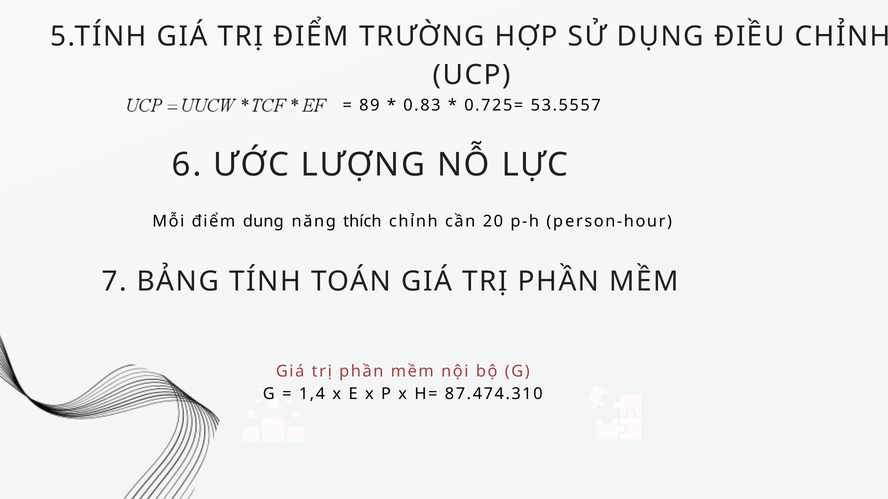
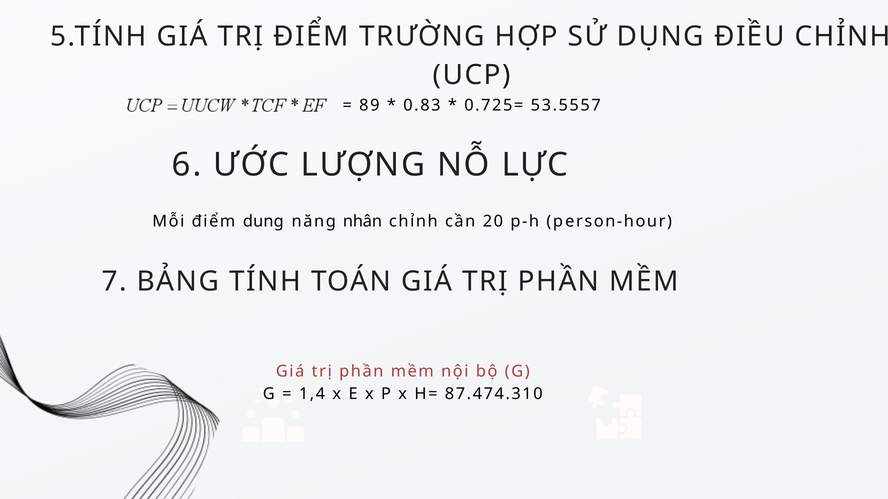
thích: thích -> nhân
